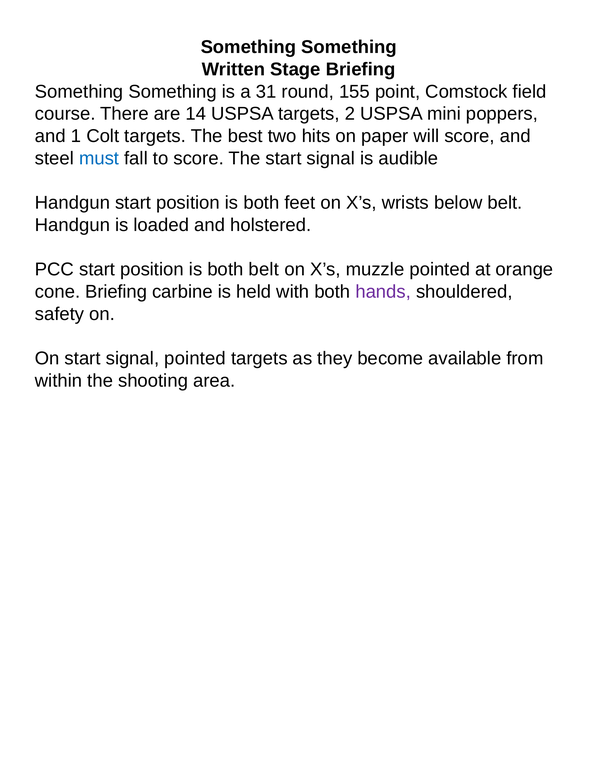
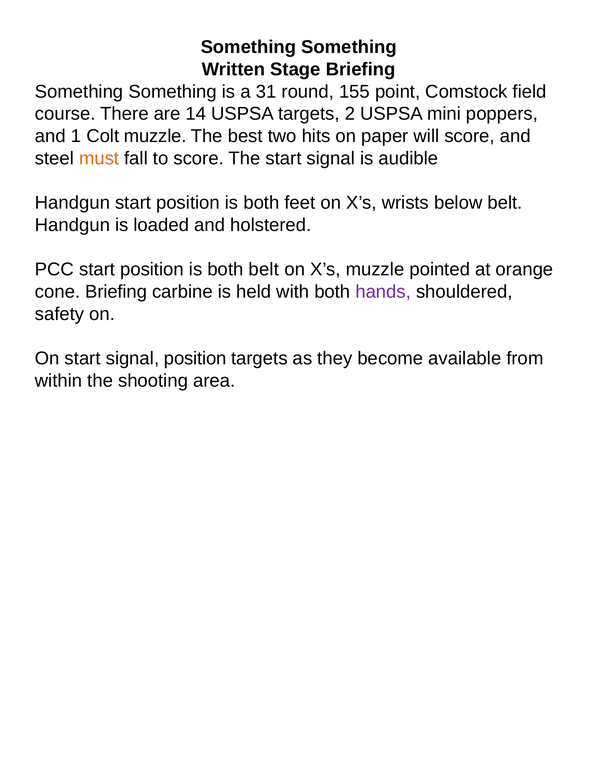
Colt targets: targets -> muzzle
must colour: blue -> orange
signal pointed: pointed -> position
